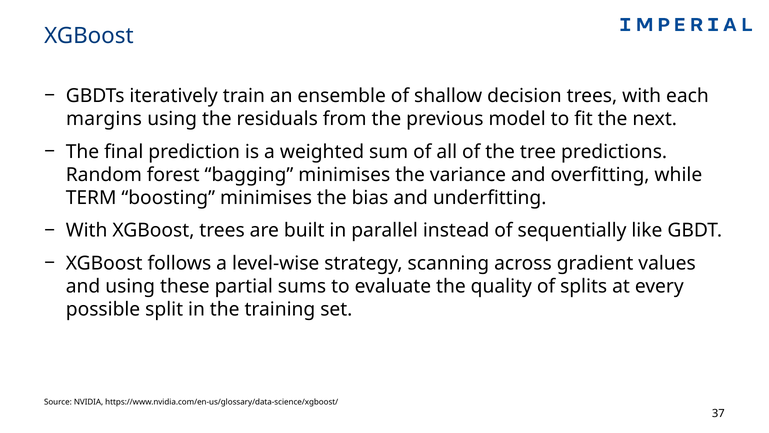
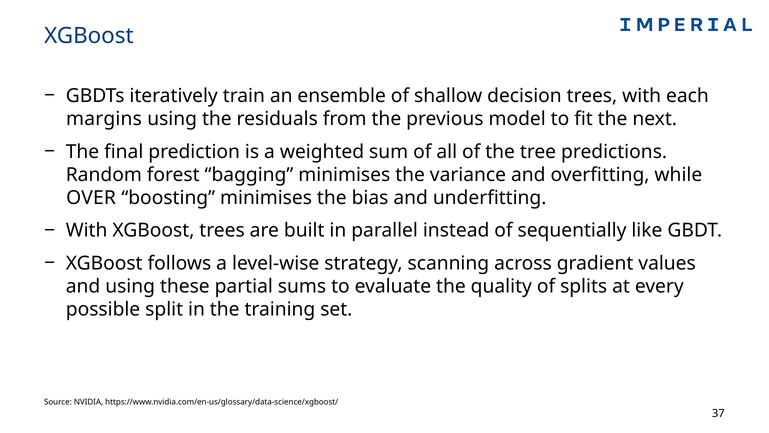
TERM: TERM -> OVER
